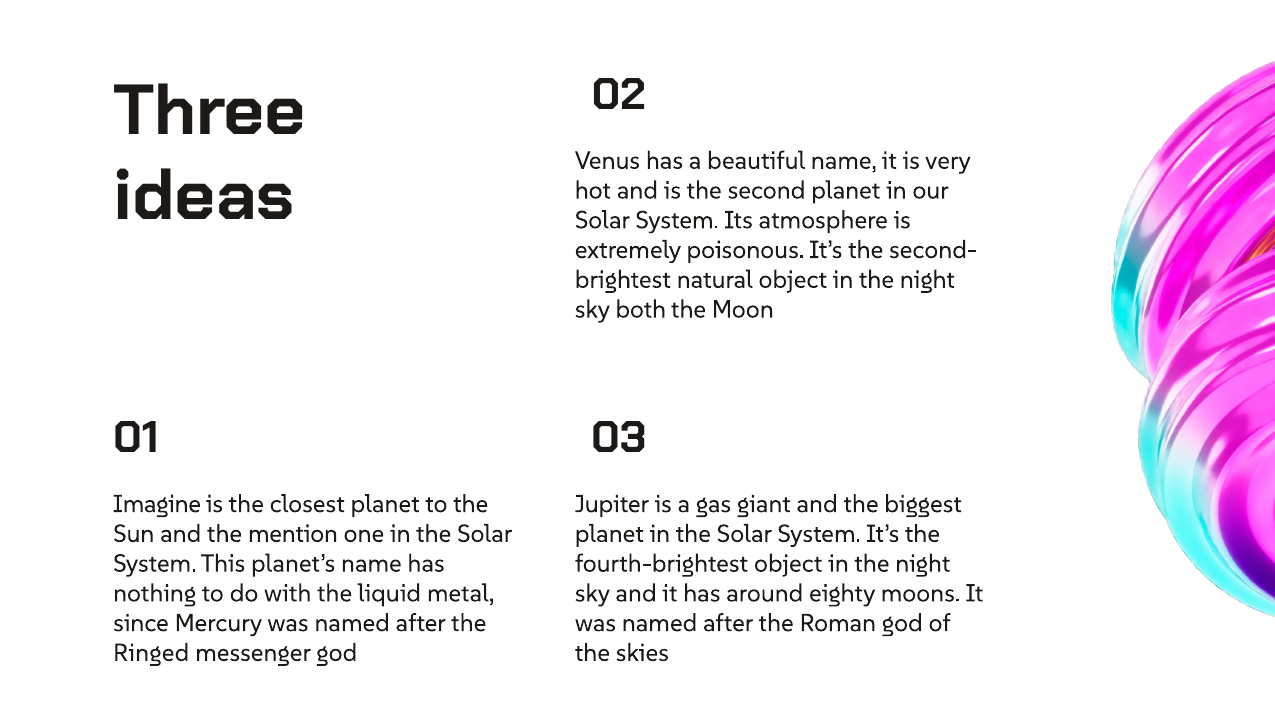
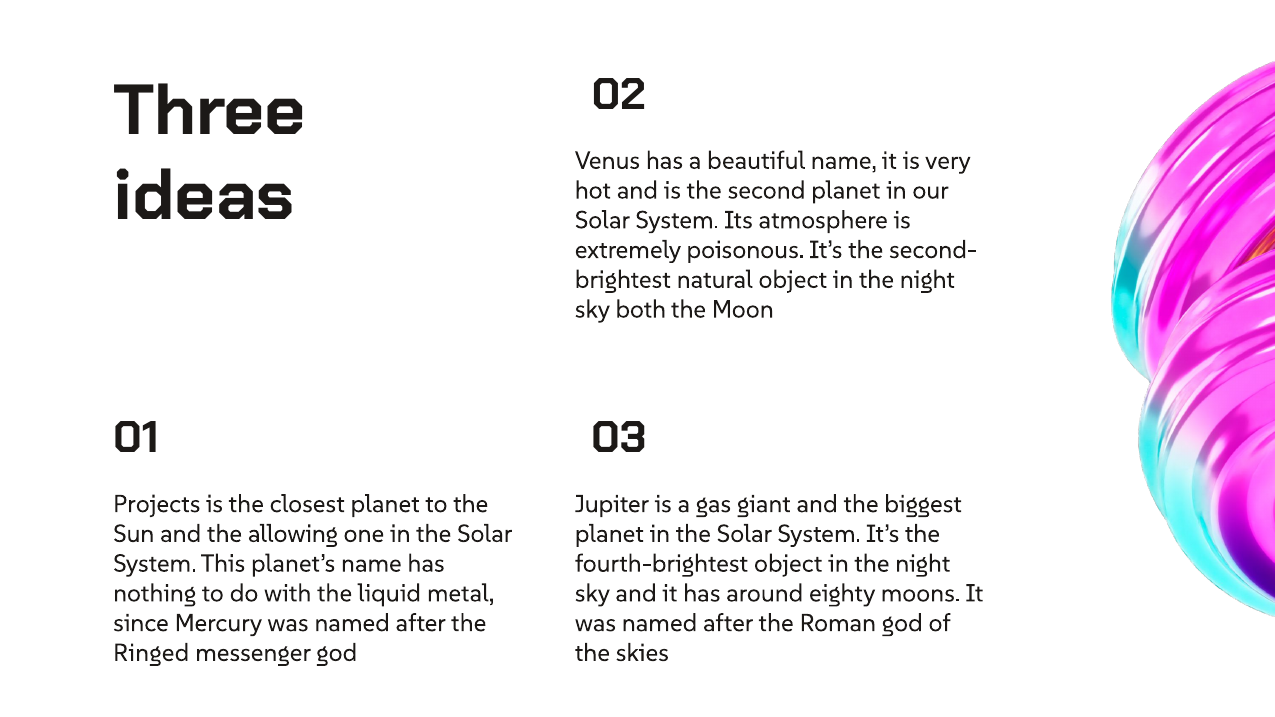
Imagine: Imagine -> Projects
mention: mention -> allowing
